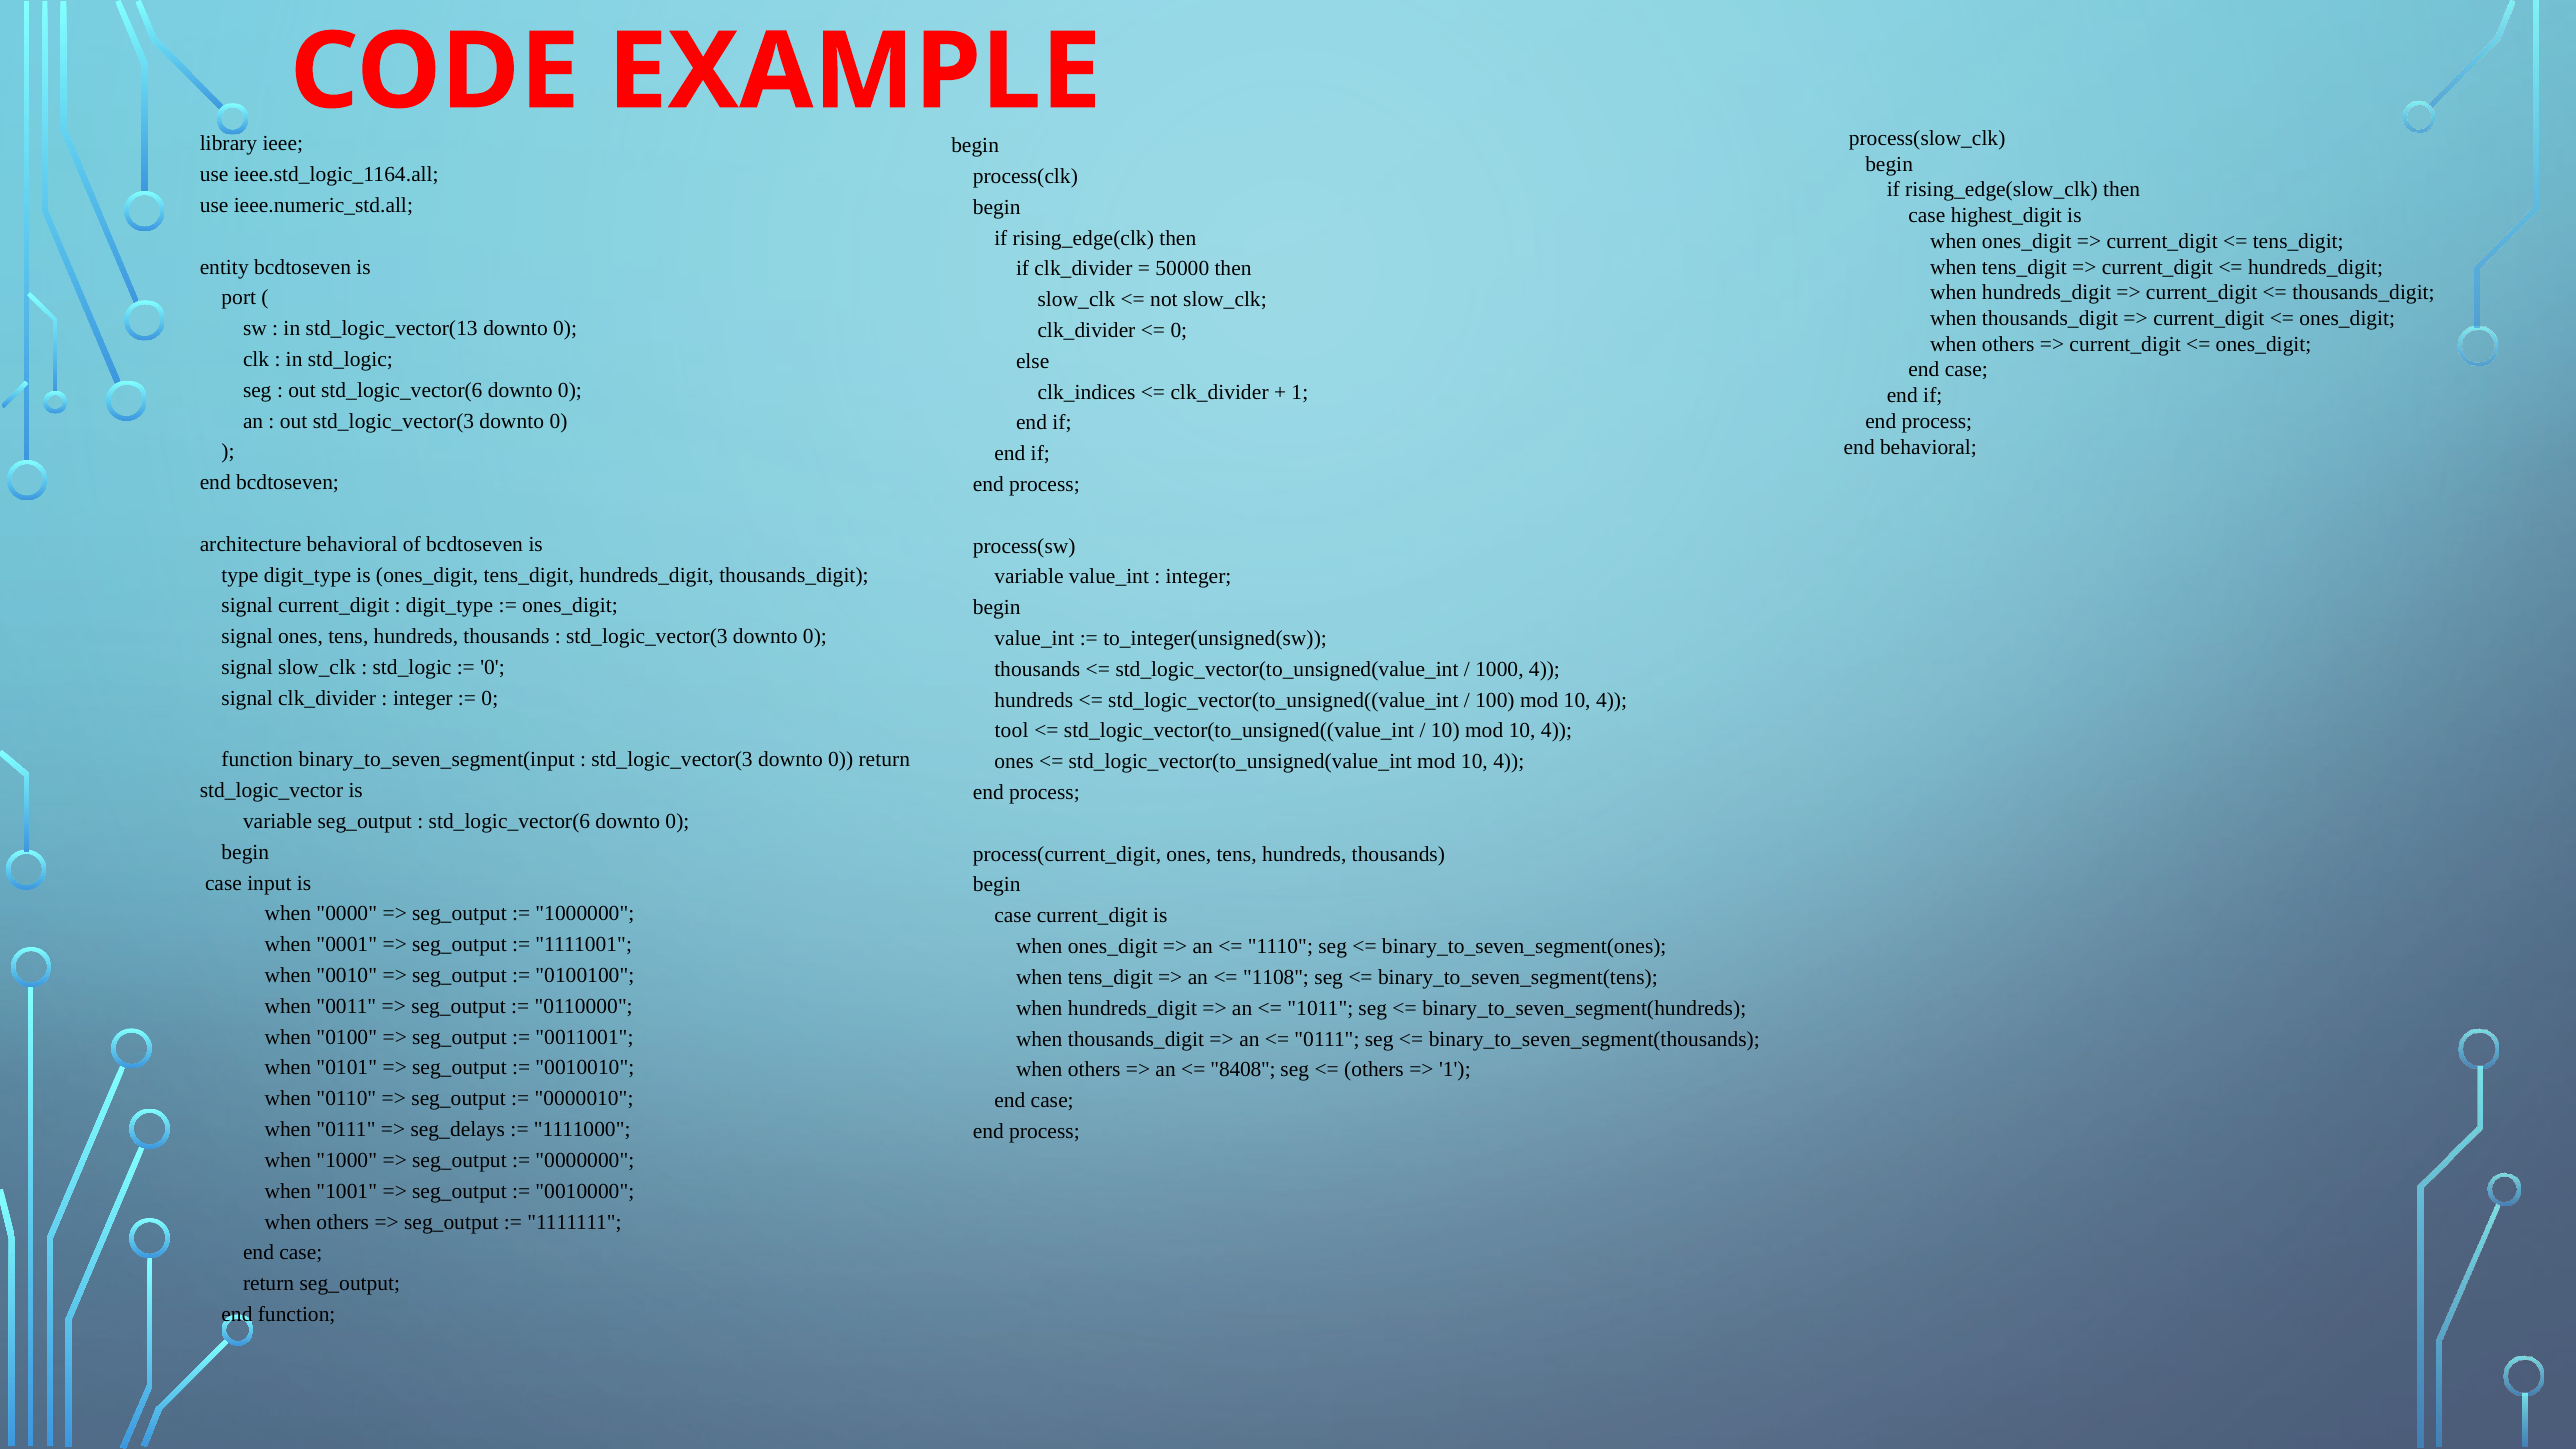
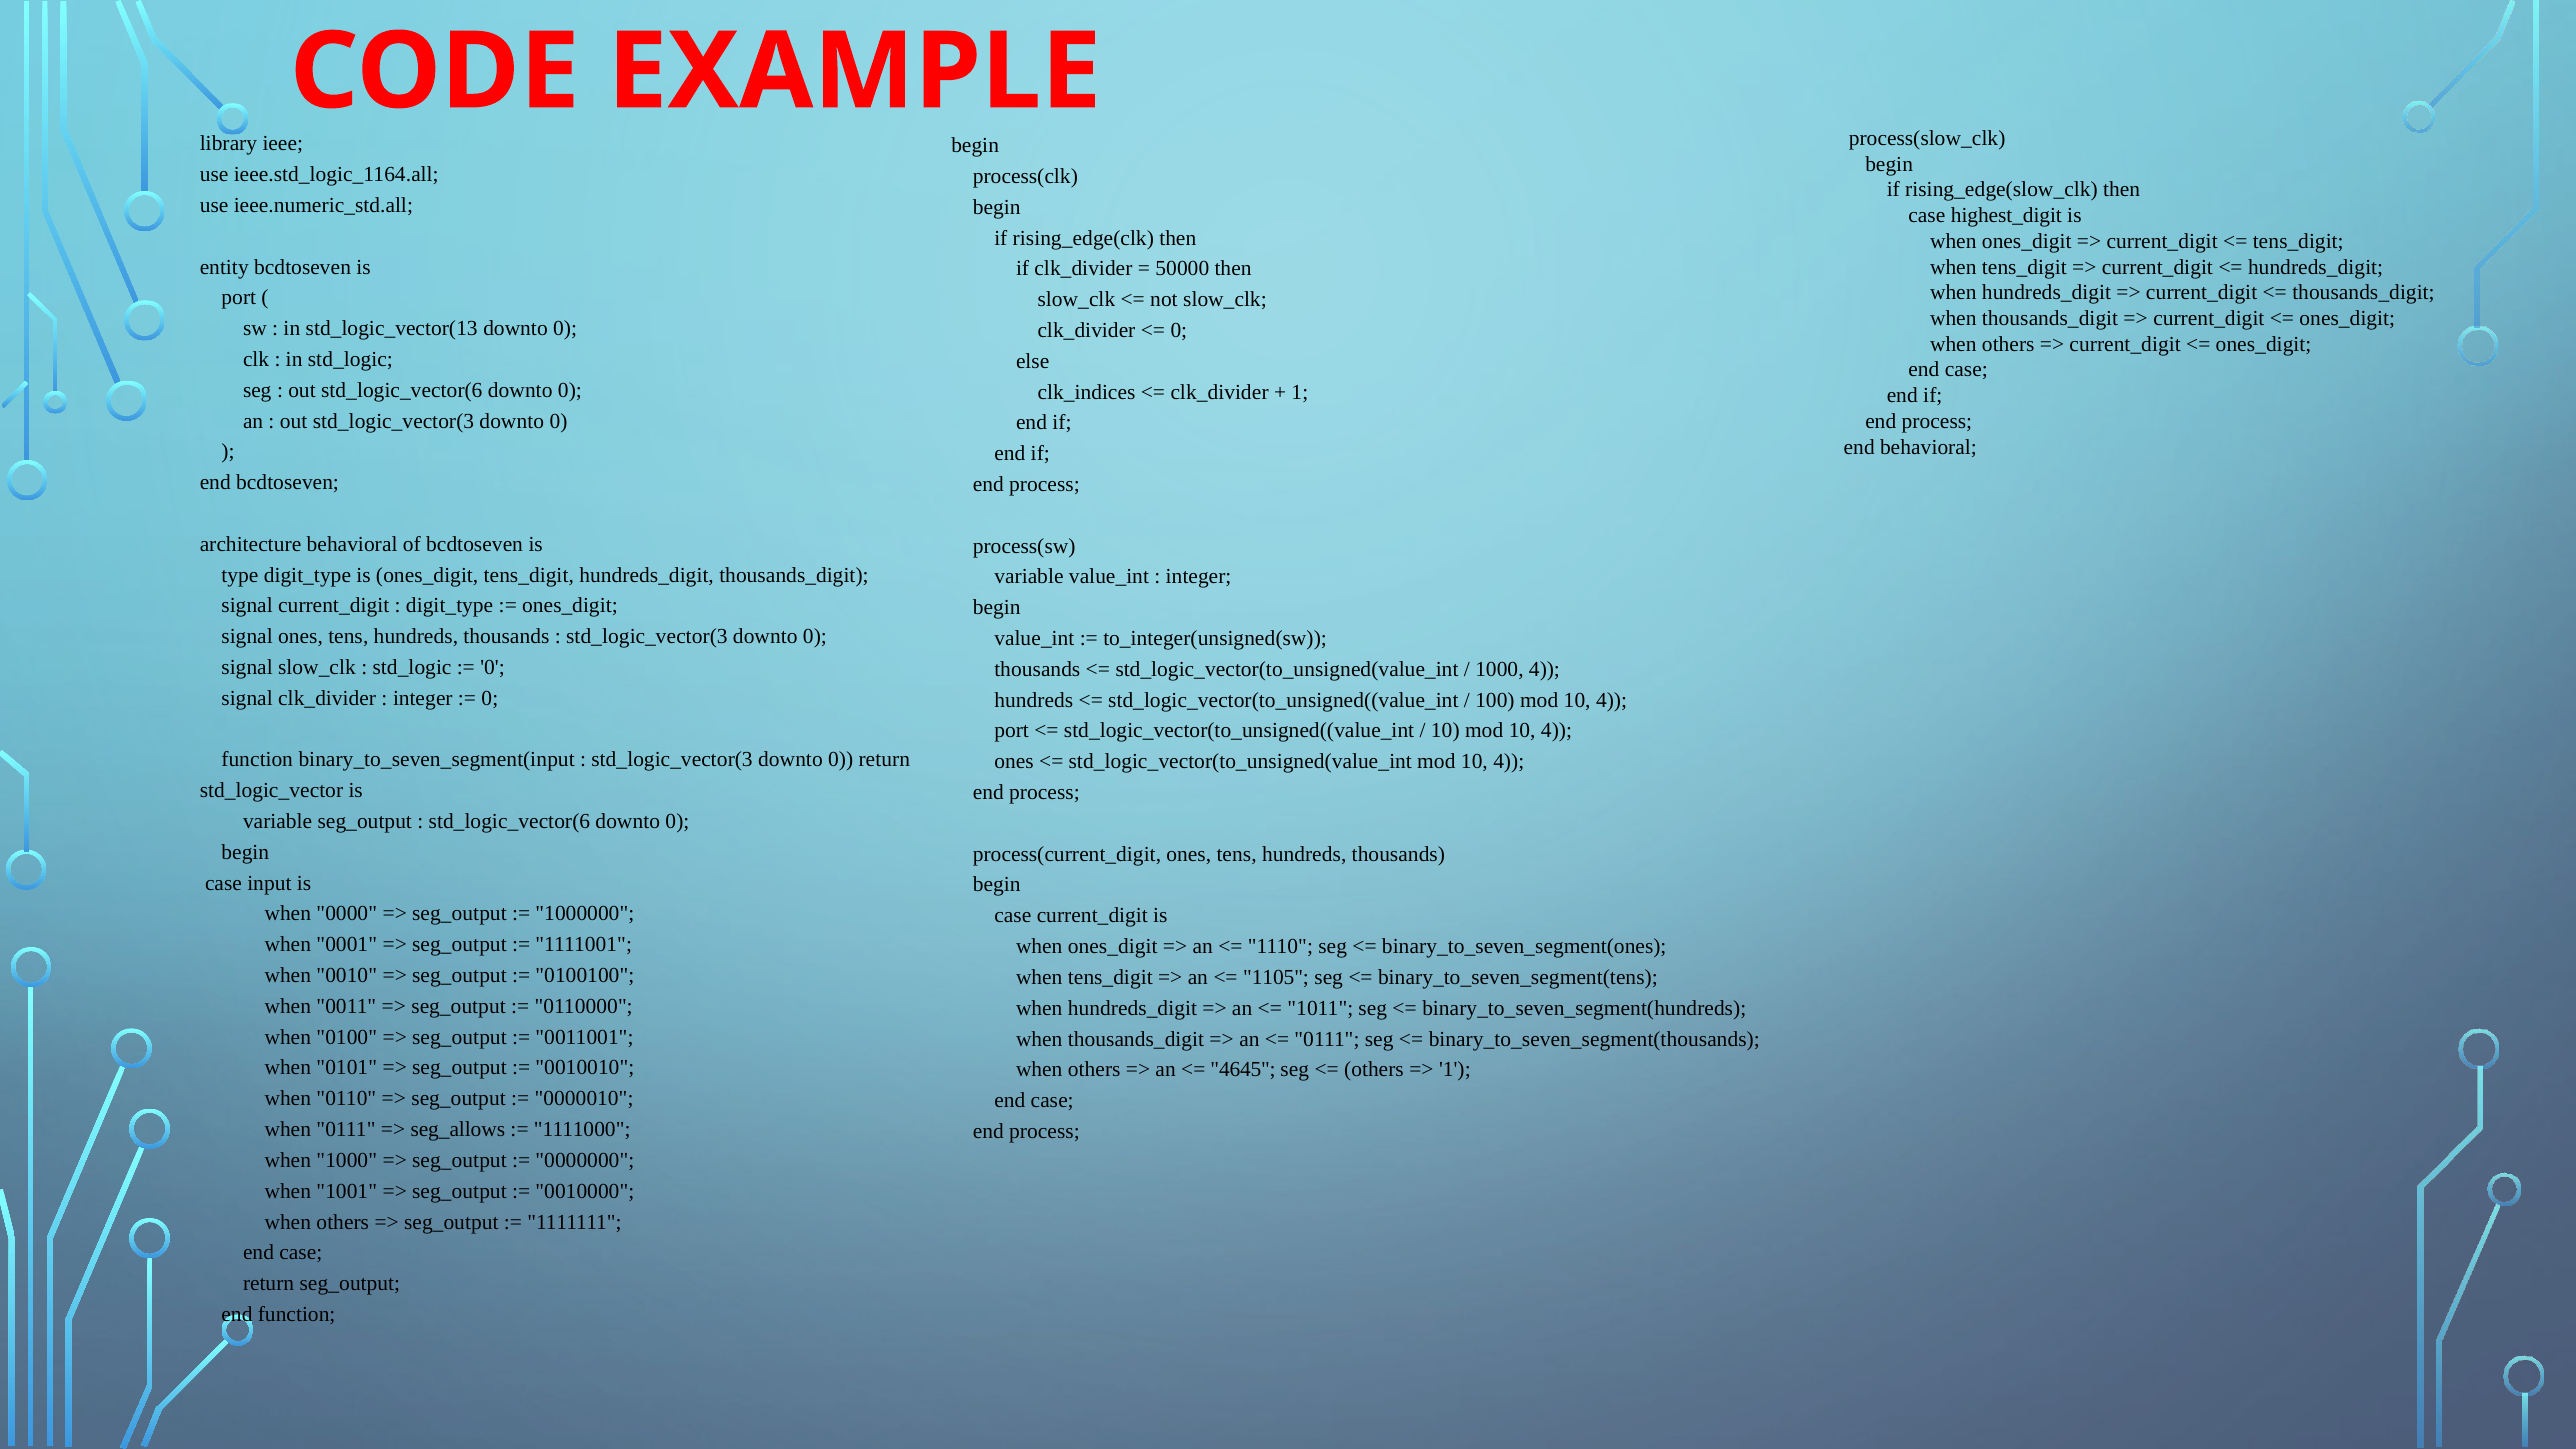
tool at (1012, 731): tool -> port
1108: 1108 -> 1105
8408: 8408 -> 4645
seg_delays: seg_delays -> seg_allows
